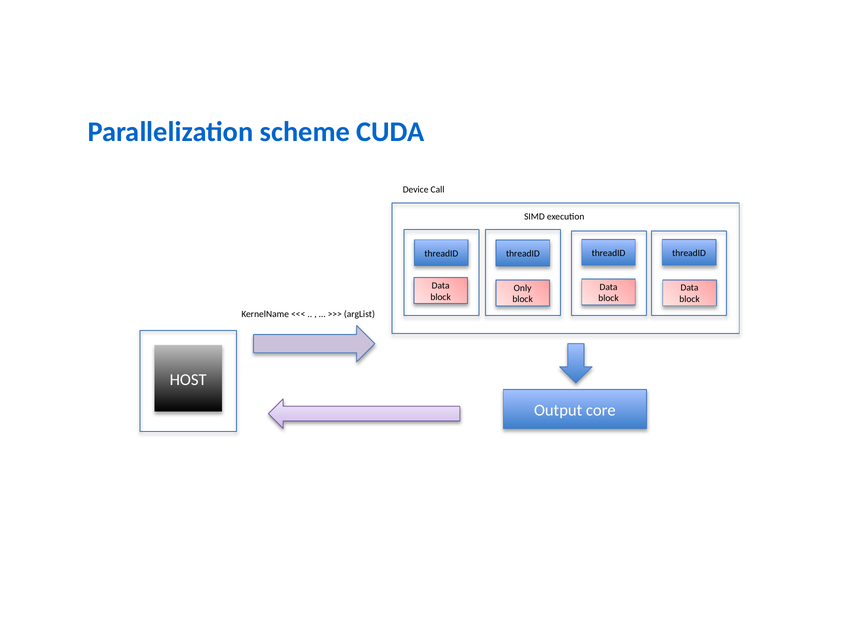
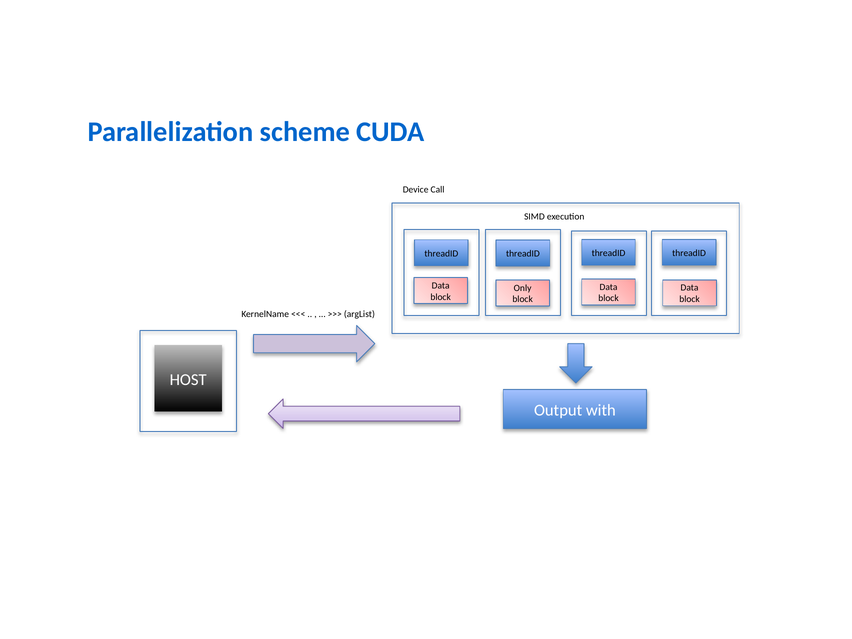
core: core -> with
